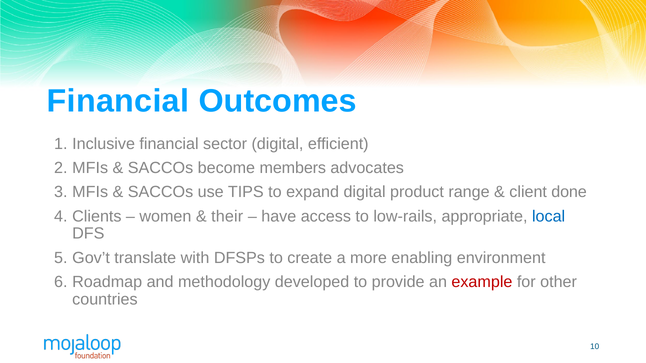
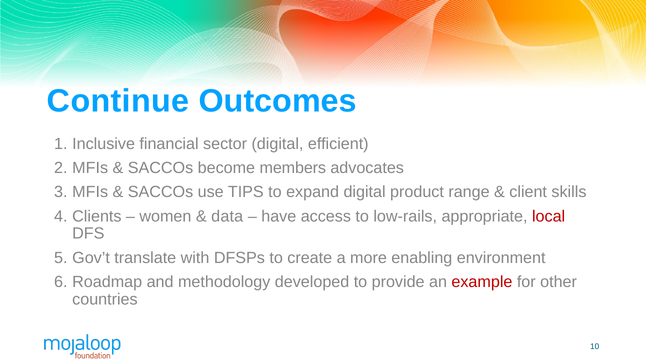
Financial at (118, 101): Financial -> Continue
done: done -> skills
their: their -> data
local colour: blue -> red
